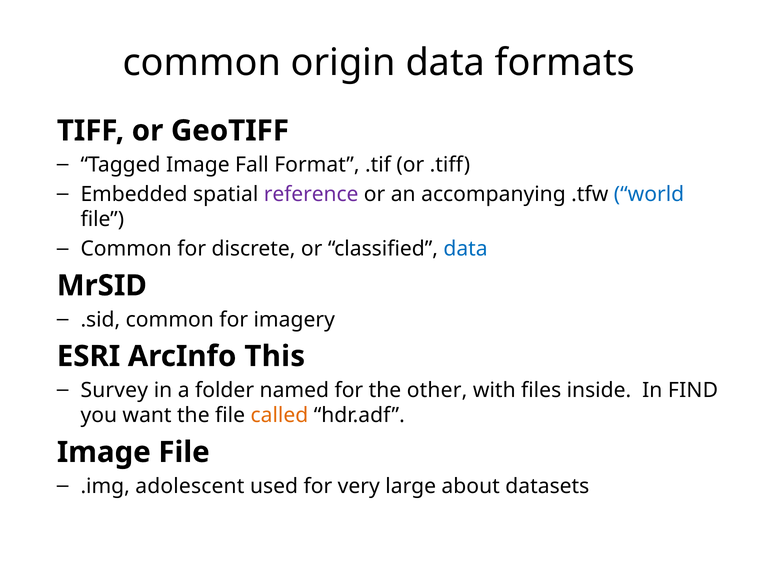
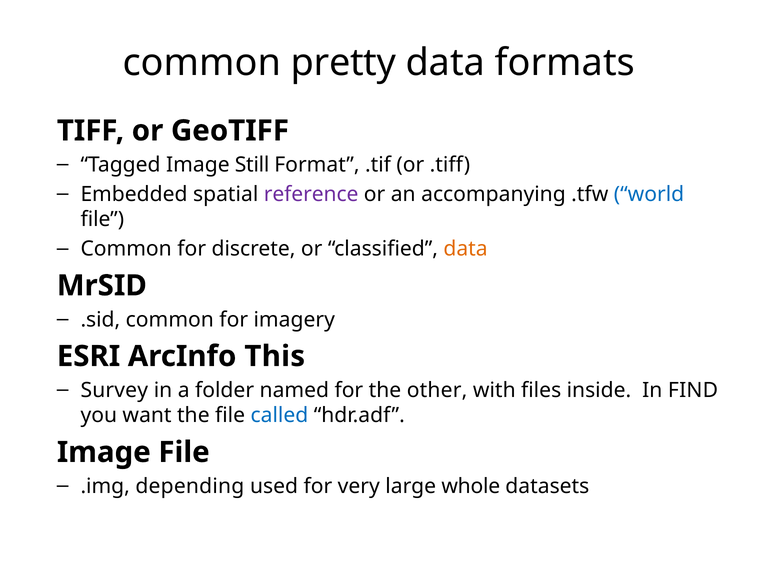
origin: origin -> pretty
Fall: Fall -> Still
data at (466, 249) colour: blue -> orange
called colour: orange -> blue
adolescent: adolescent -> depending
about: about -> whole
